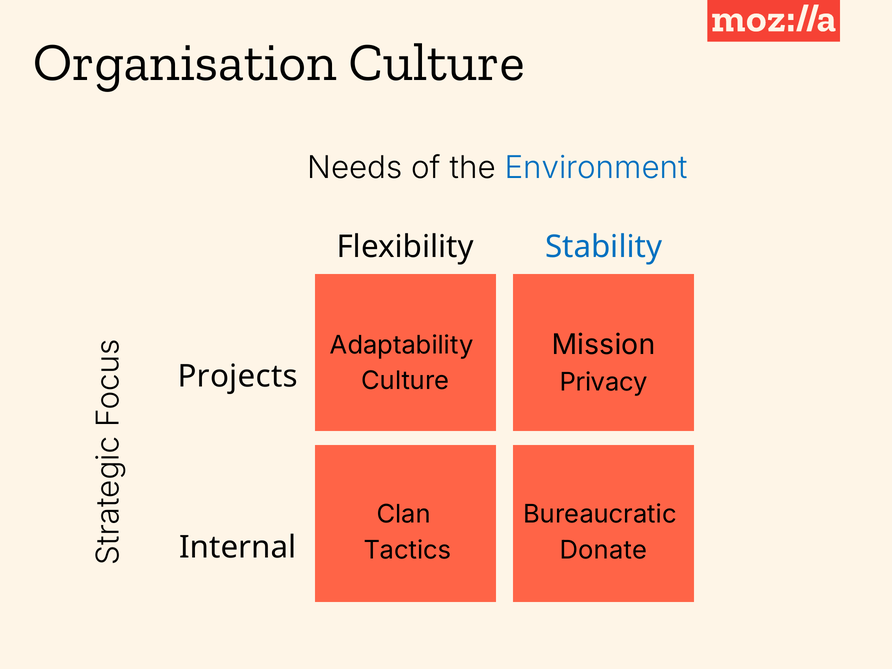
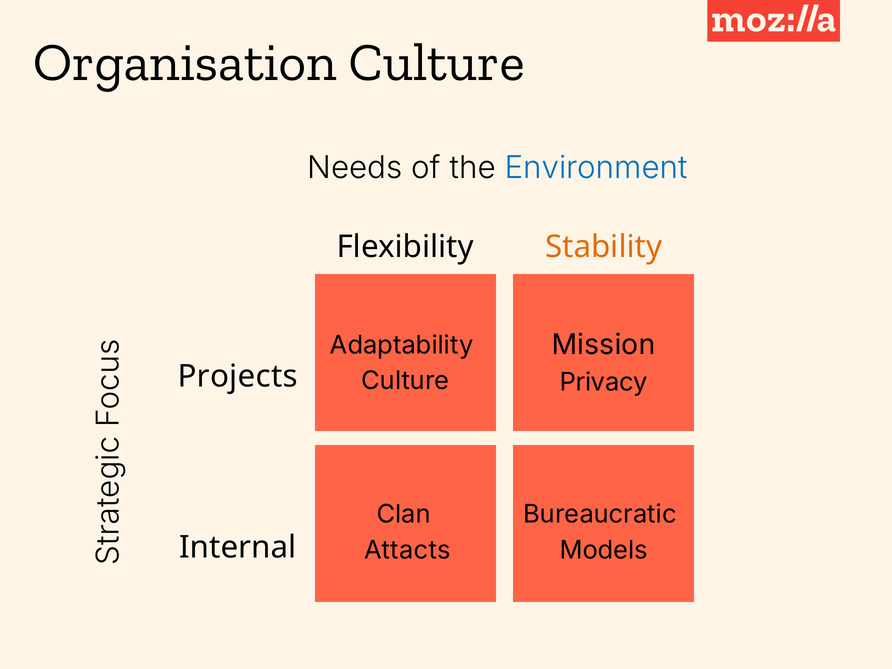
Stability colour: blue -> orange
Tactics: Tactics -> Attacts
Donate: Donate -> Models
